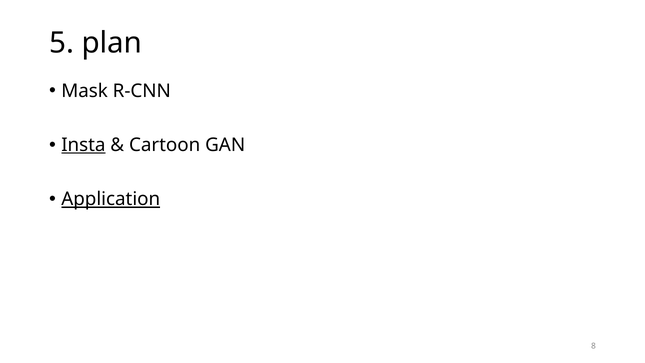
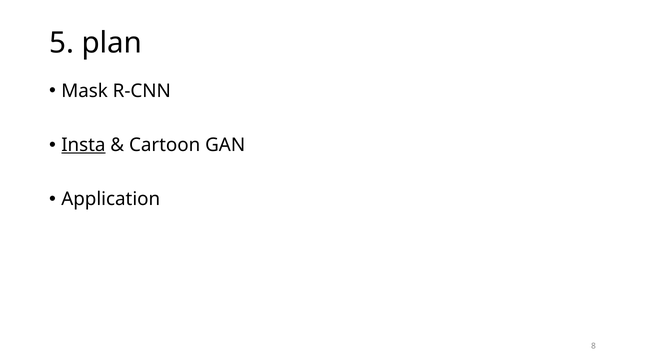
Application underline: present -> none
